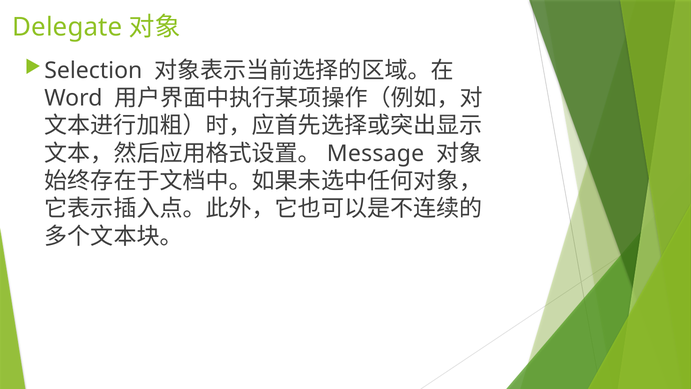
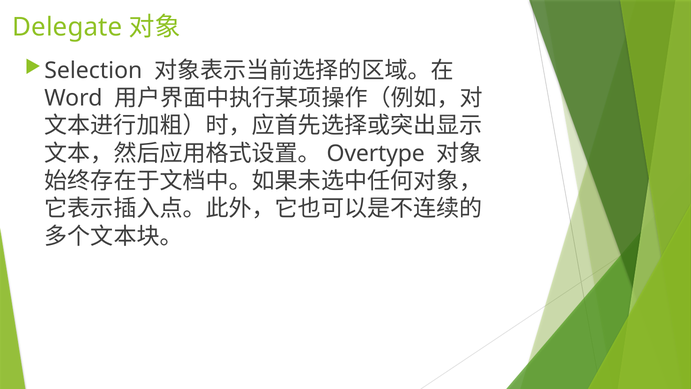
Message: Message -> Overtype
